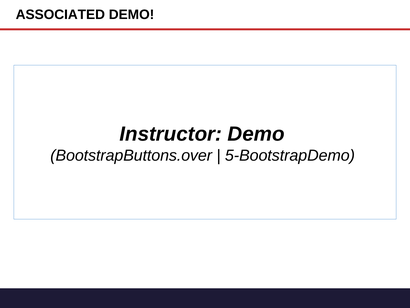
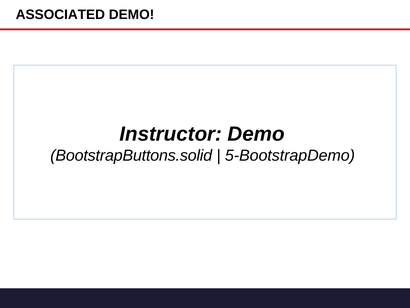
BootstrapButtons.over: BootstrapButtons.over -> BootstrapButtons.solid
